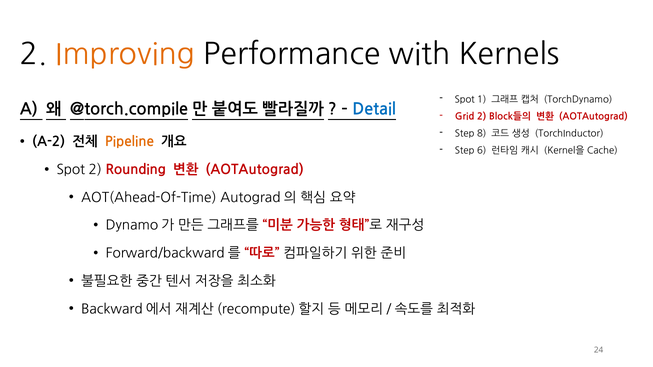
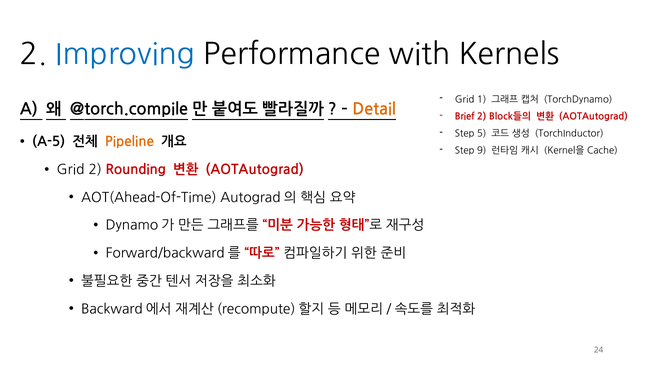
Improving colour: orange -> blue
Spot at (465, 99): Spot -> Grid
Detail colour: blue -> orange
Grid: Grid -> Brief
8: 8 -> 5
A-2: A-2 -> A-5
6: 6 -> 9
Spot at (71, 170): Spot -> Grid
